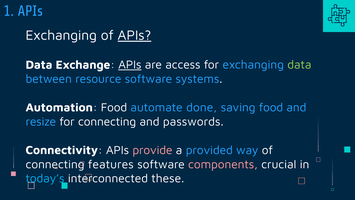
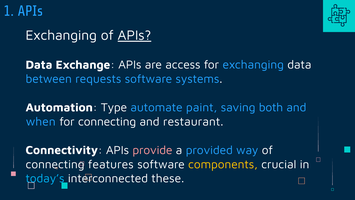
APIs at (130, 65) underline: present -> none
data at (299, 65) colour: light green -> white
resource: resource -> requests
Automation Food: Food -> Type
done: done -> paint
saving food: food -> both
resize: resize -> when
passwords: passwords -> restaurant
components colour: pink -> yellow
